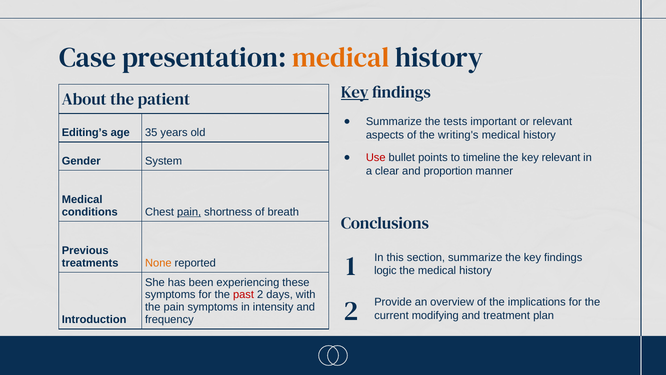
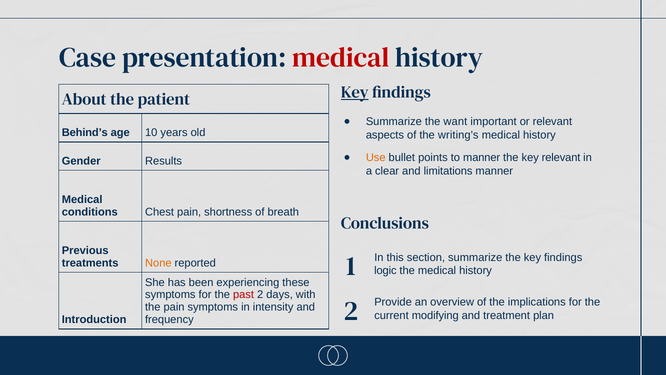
medical at (341, 58) colour: orange -> red
tests: tests -> want
Editing’s: Editing’s -> Behind’s
35: 35 -> 10
Use colour: red -> orange
to timeline: timeline -> manner
System: System -> Results
proportion: proportion -> limitations
pain at (189, 212) underline: present -> none
